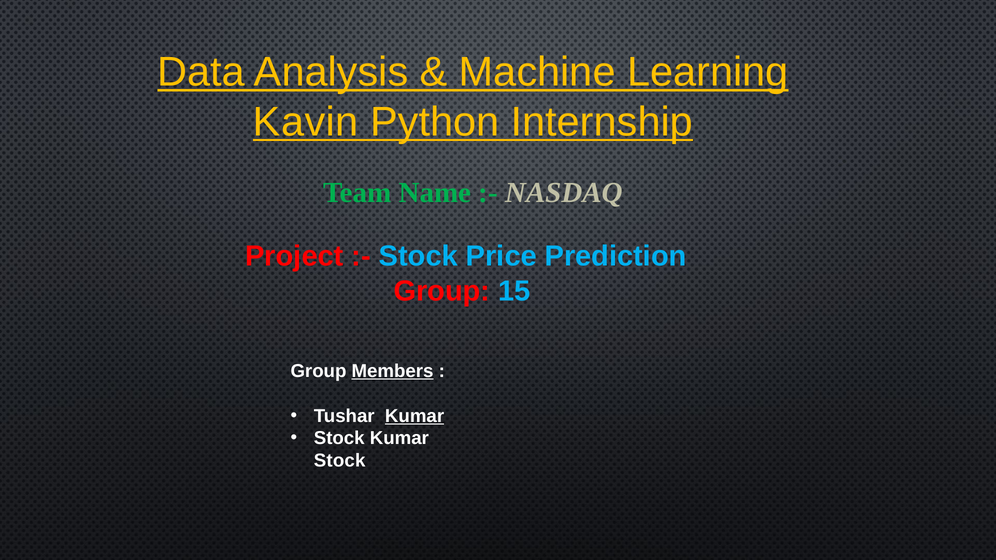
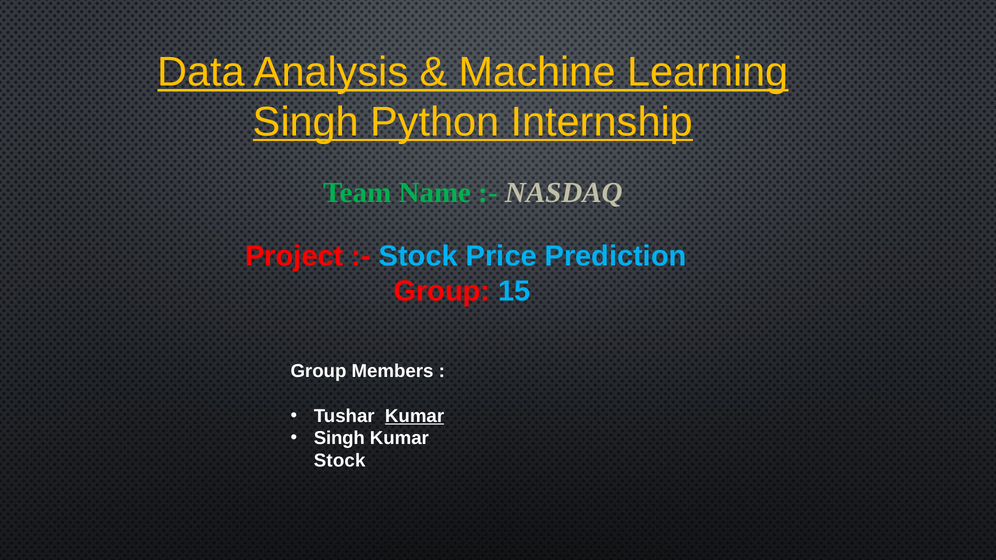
Kavin at (306, 122): Kavin -> Singh
Members underline: present -> none
Stock at (339, 439): Stock -> Singh
